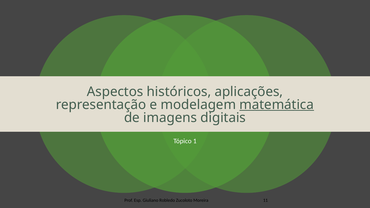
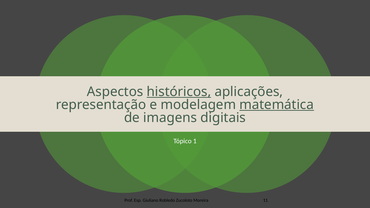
históricos underline: none -> present
